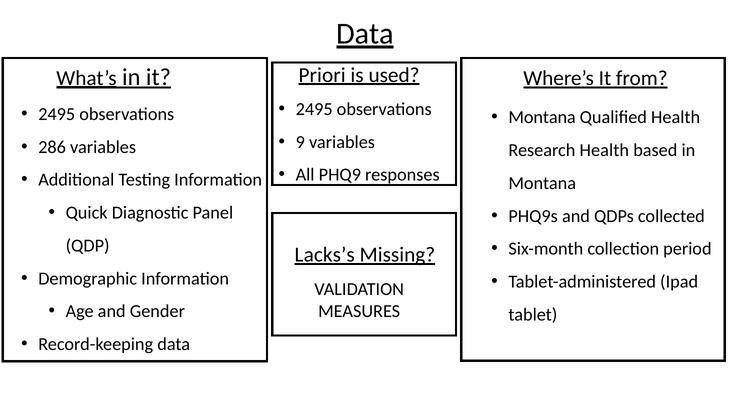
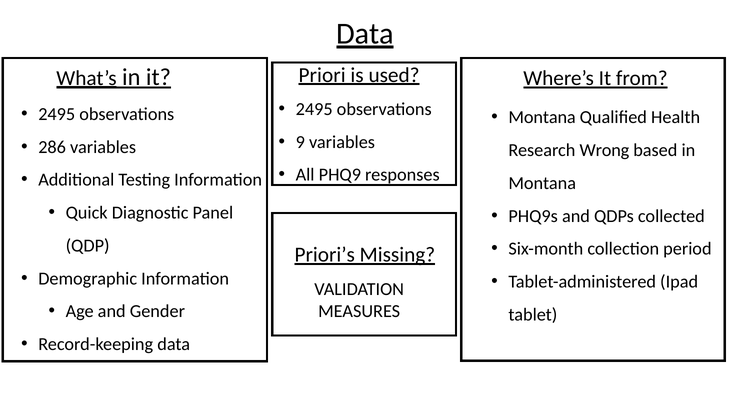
Research Health: Health -> Wrong
Lacks’s: Lacks’s -> Priori’s
